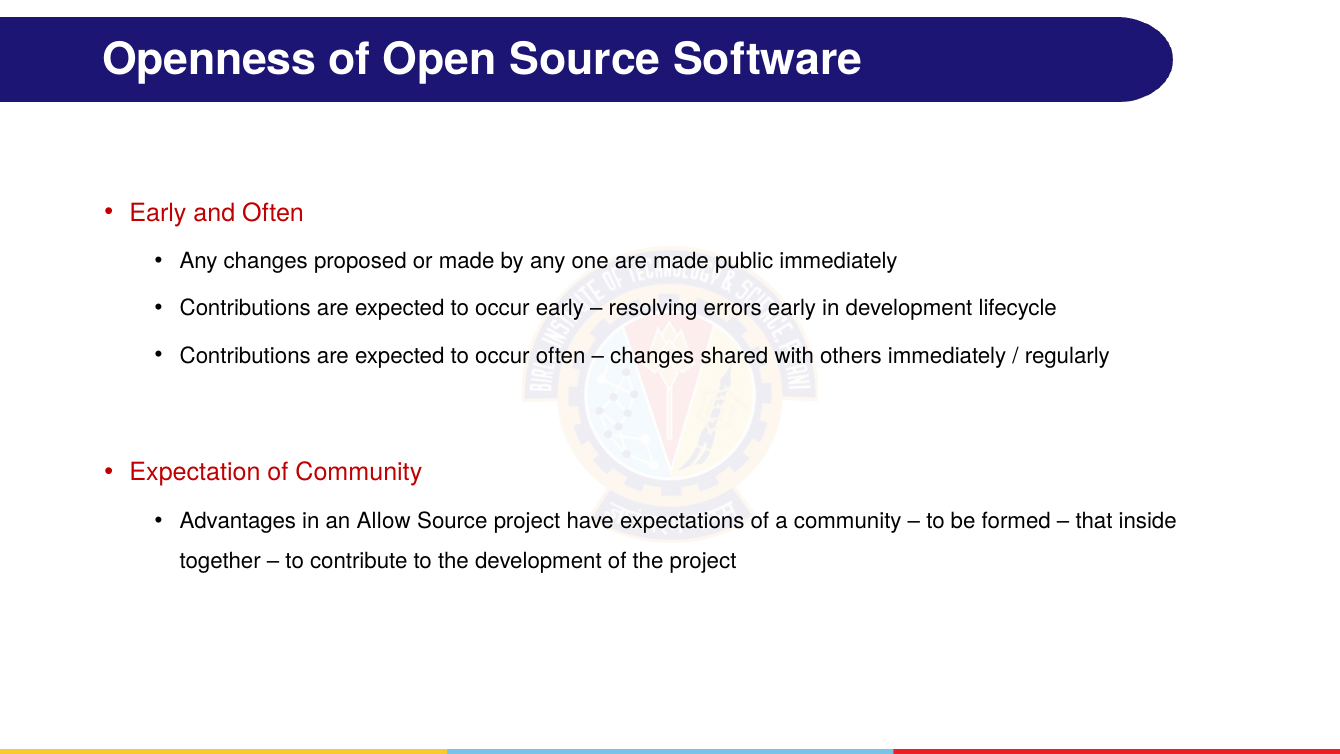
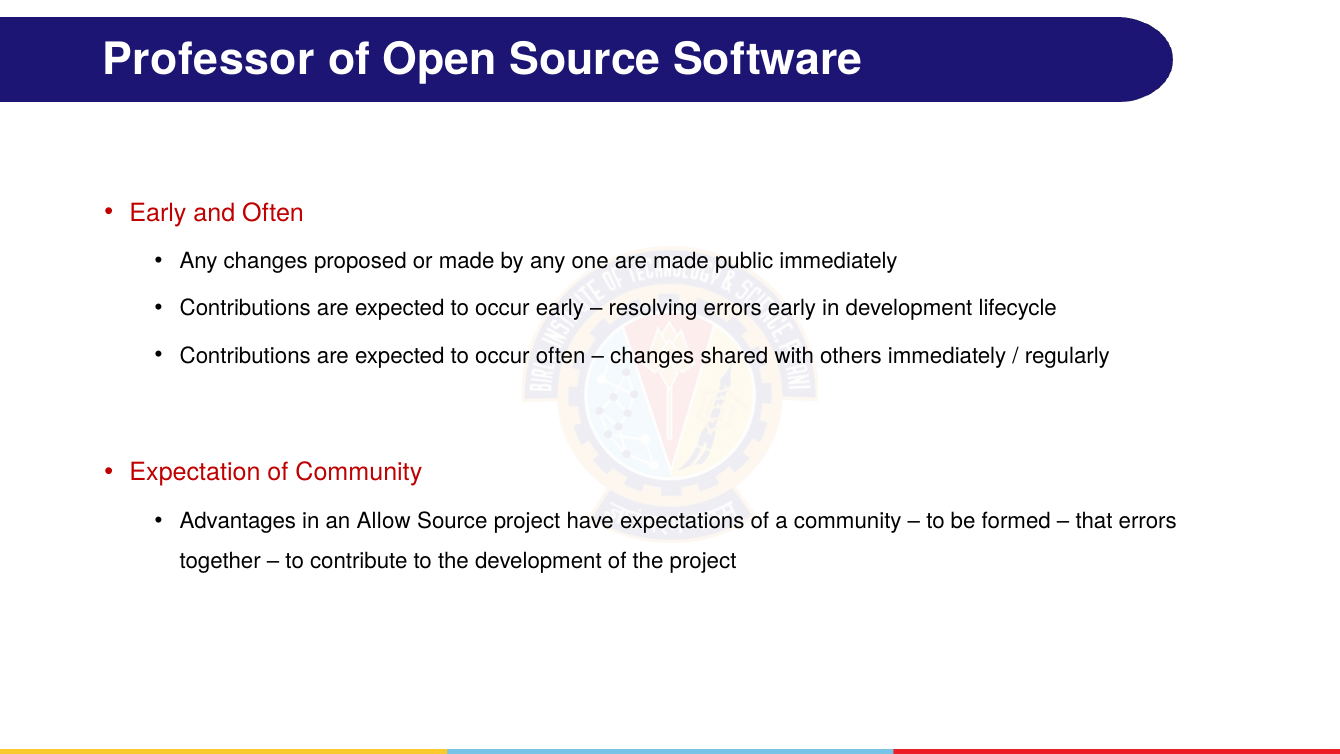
Openness: Openness -> Professor
that inside: inside -> errors
